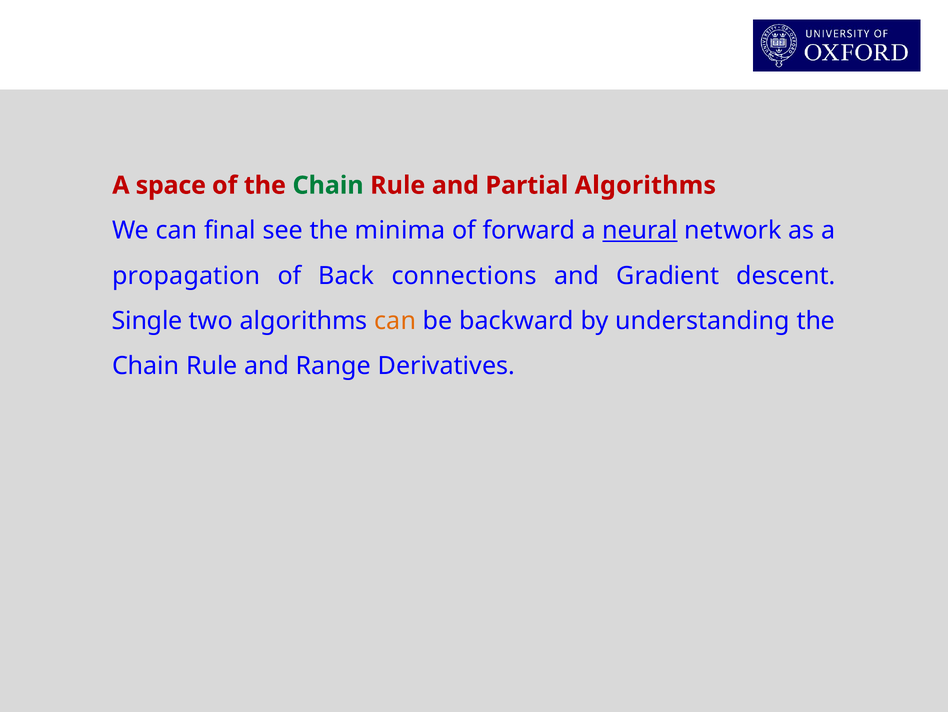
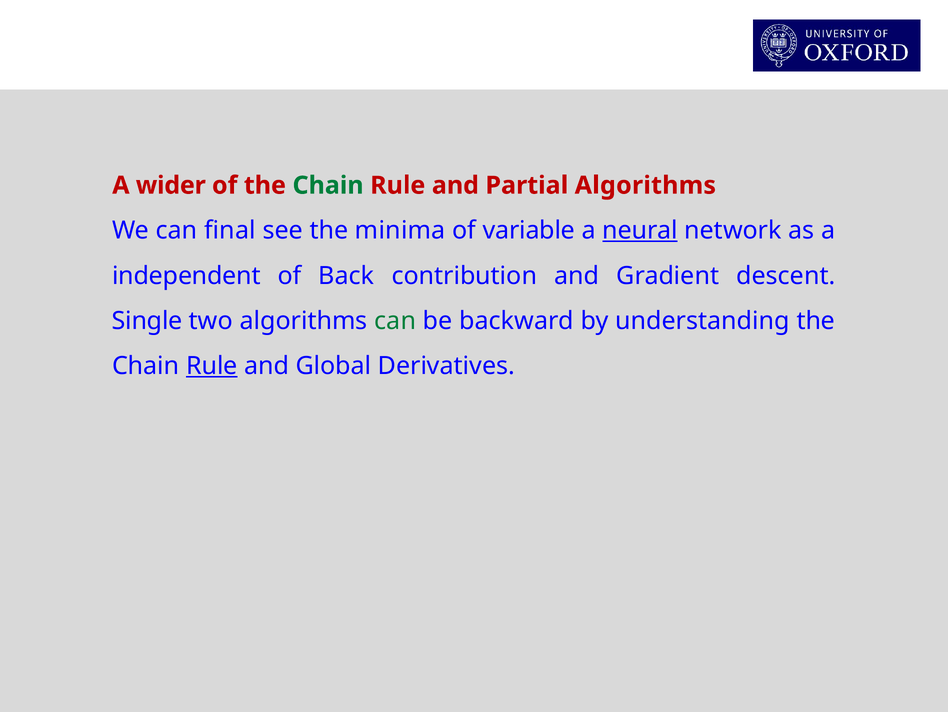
space: space -> wider
forward: forward -> variable
propagation: propagation -> independent
connections: connections -> contribution
can at (395, 321) colour: orange -> green
Rule at (212, 366) underline: none -> present
Range: Range -> Global
